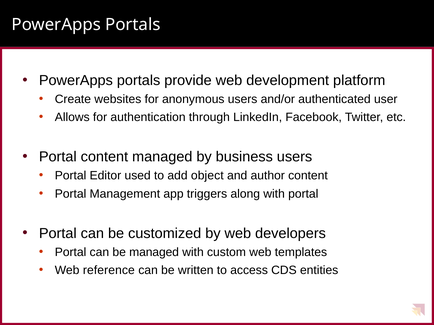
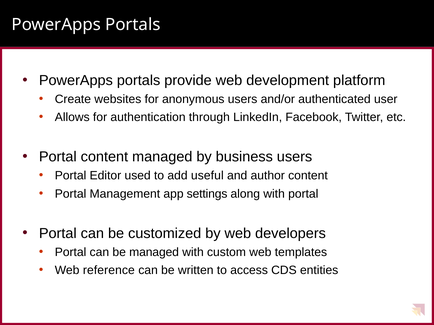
object: object -> useful
triggers: triggers -> settings
